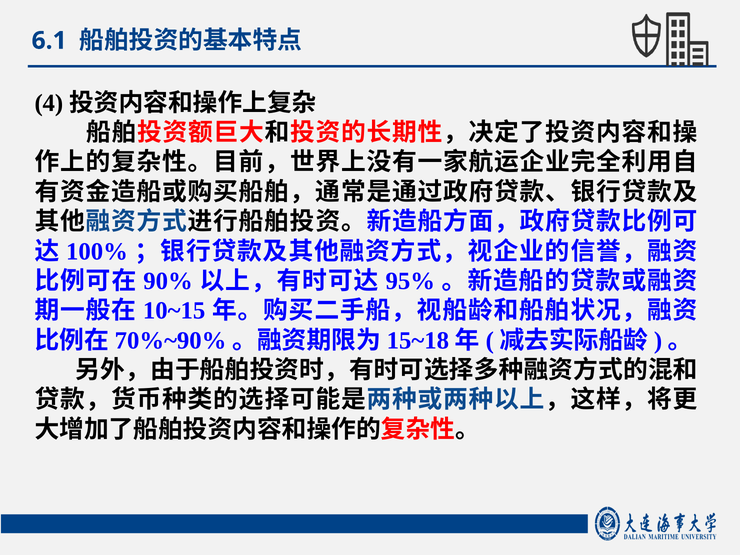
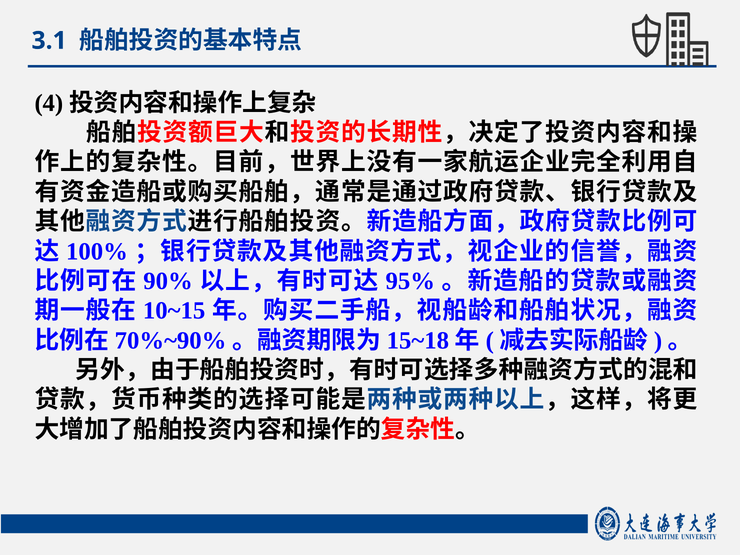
6.1: 6.1 -> 3.1
